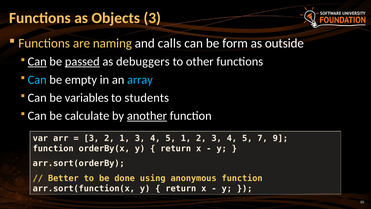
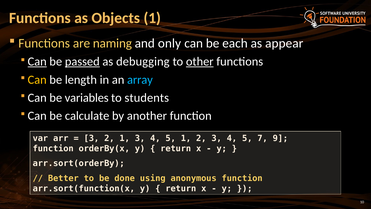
Objects 3: 3 -> 1
calls: calls -> only
form: form -> each
outside: outside -> appear
debuggers: debuggers -> debugging
other underline: none -> present
Can at (37, 80) colour: light blue -> yellow
empty: empty -> length
another underline: present -> none
